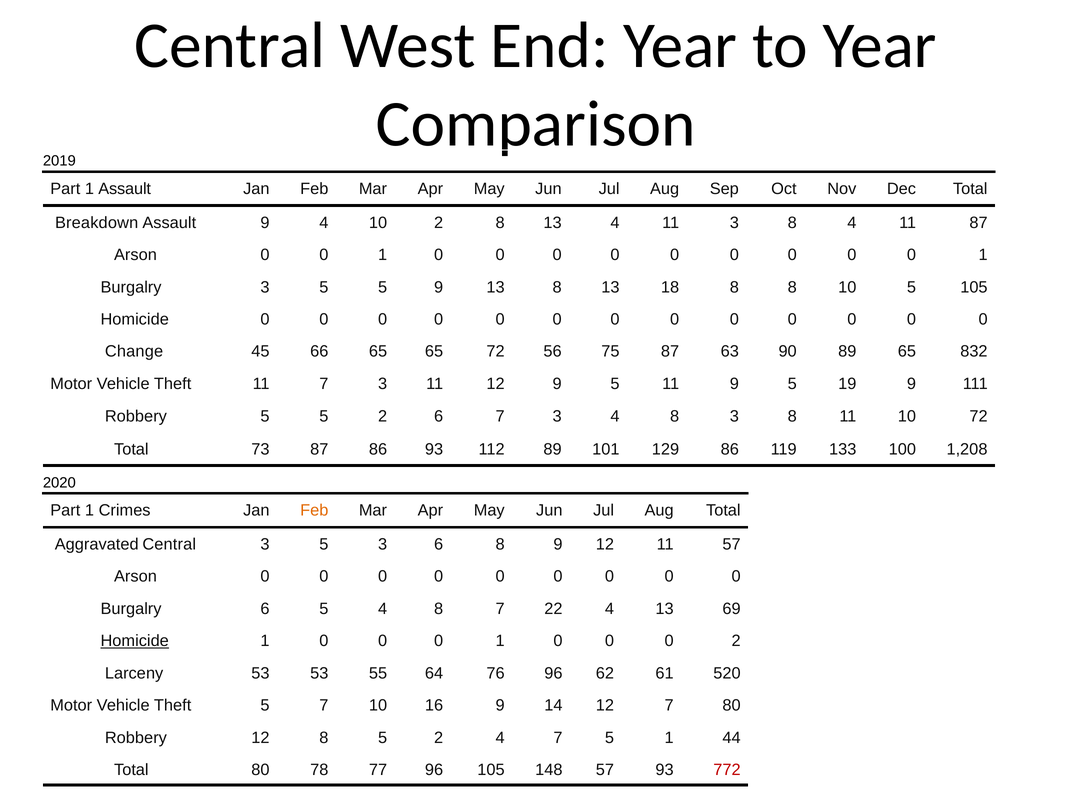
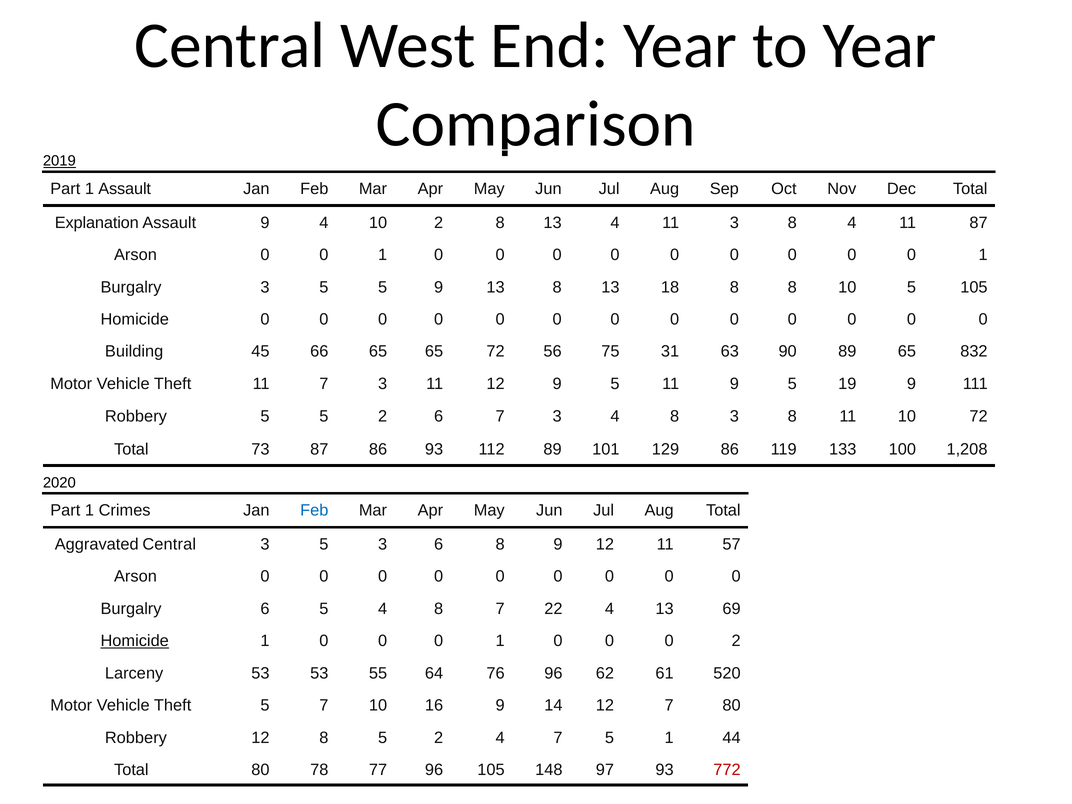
2019 underline: none -> present
Breakdown: Breakdown -> Explanation
Change: Change -> Building
75 87: 87 -> 31
Feb at (314, 510) colour: orange -> blue
148 57: 57 -> 97
